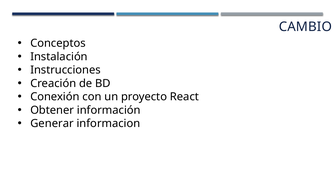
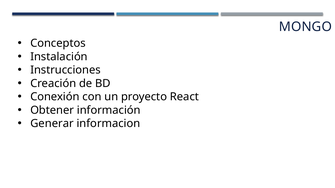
CAMBIO: CAMBIO -> MONGO
